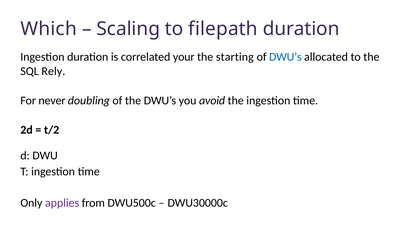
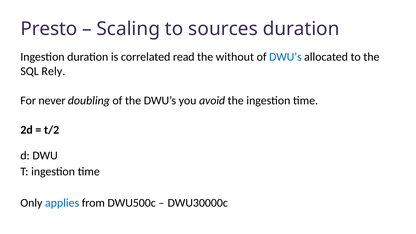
Which: Which -> Presto
filepath: filepath -> sources
your: your -> read
starting: starting -> without
applies colour: purple -> blue
